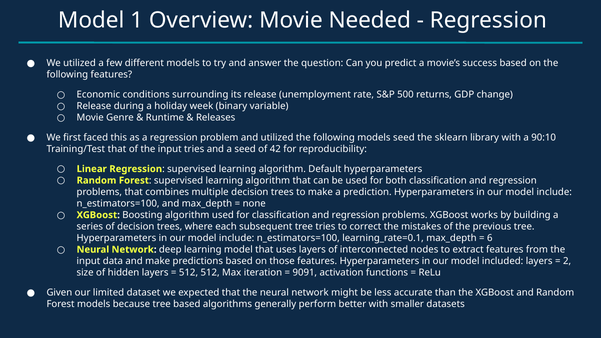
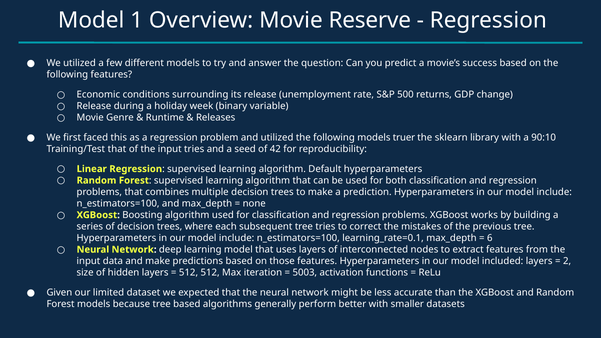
Needed: Needed -> Reserve
models seed: seed -> truer
9091: 9091 -> 5003
